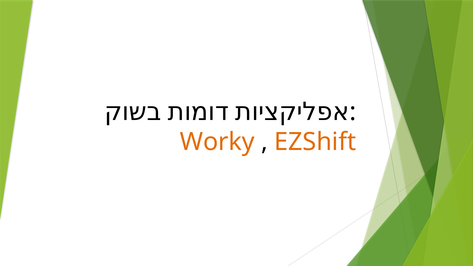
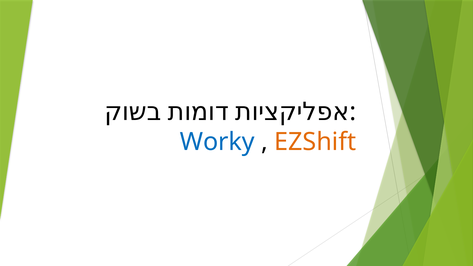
Worky colour: orange -> blue
